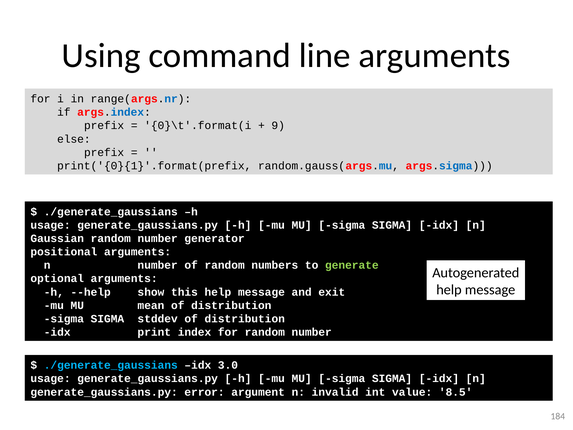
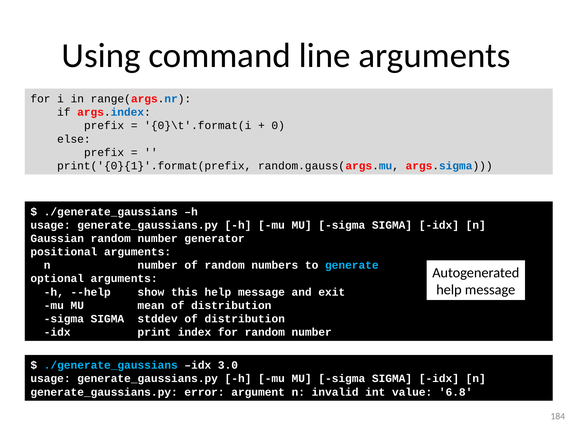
9: 9 -> 0
generate colour: light green -> light blue
8.5: 8.5 -> 6.8
